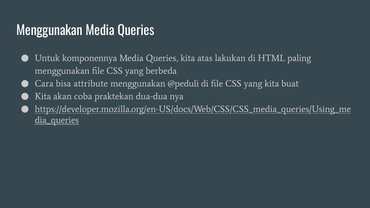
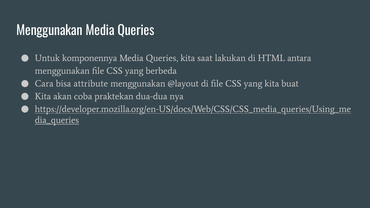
atas: atas -> saat
paling: paling -> antara
@peduli: @peduli -> @layout
